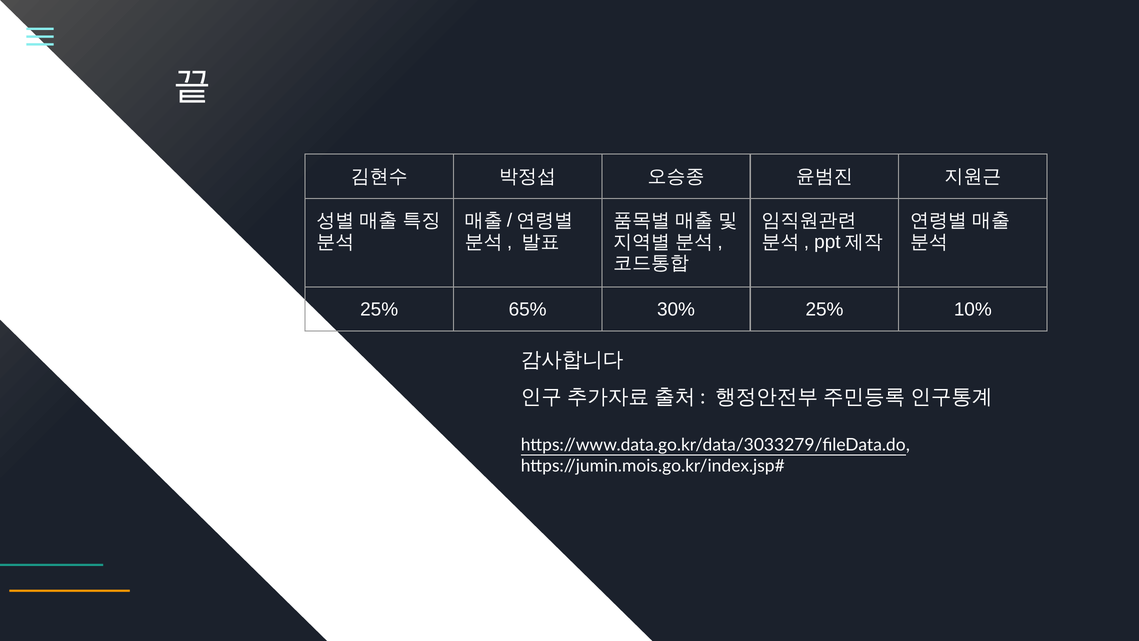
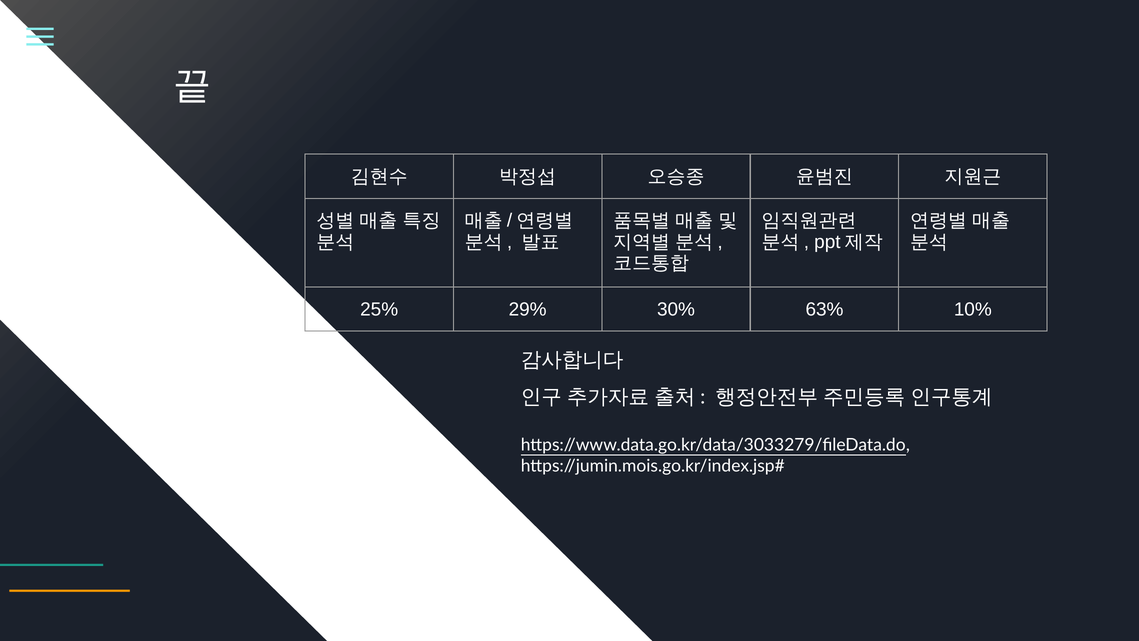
65%: 65% -> 29%
30% 25%: 25% -> 63%
